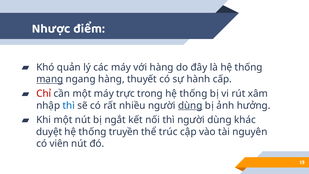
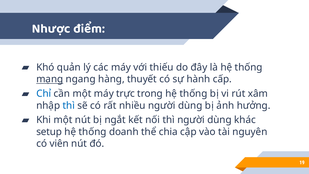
với hàng: hàng -> thiếu
Chỉ colour: red -> blue
dùng at (190, 105) underline: present -> none
duyệt: duyệt -> setup
truyền: truyền -> doanh
trúc: trúc -> chia
